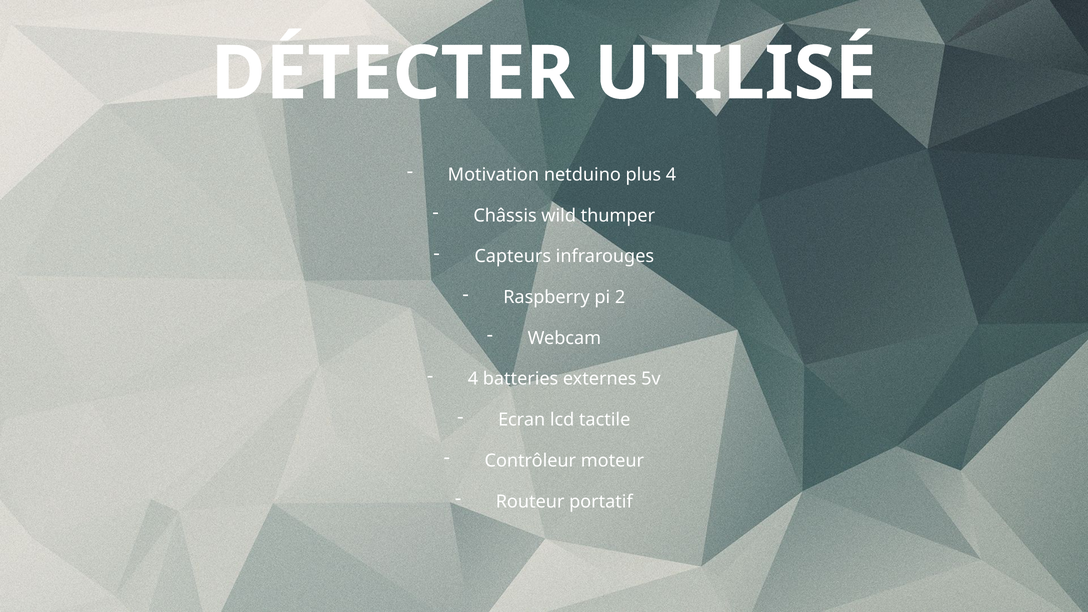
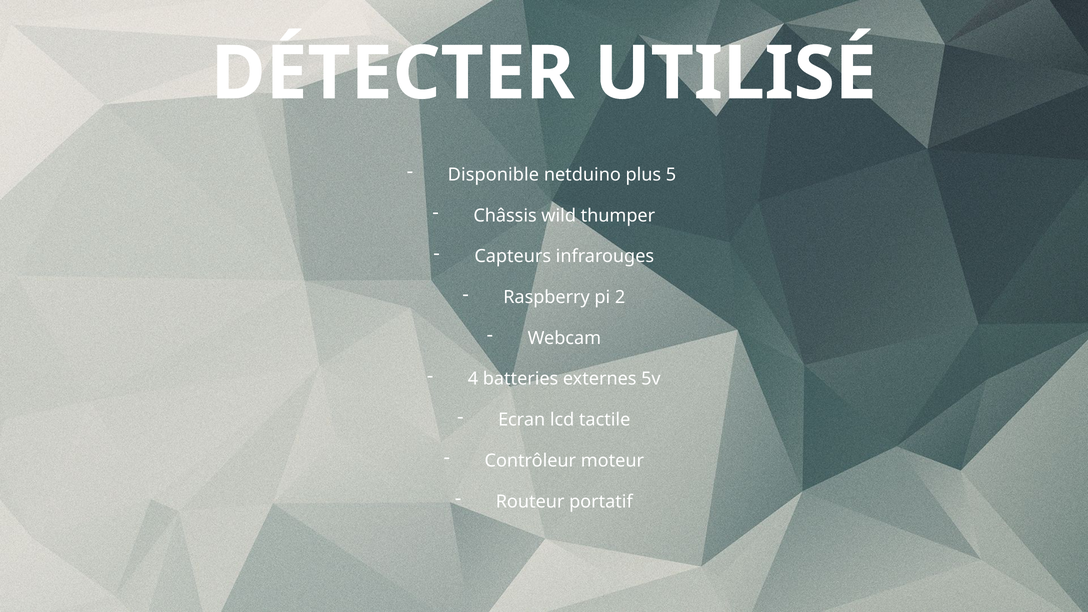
Motivation: Motivation -> Disponible
plus 4: 4 -> 5
